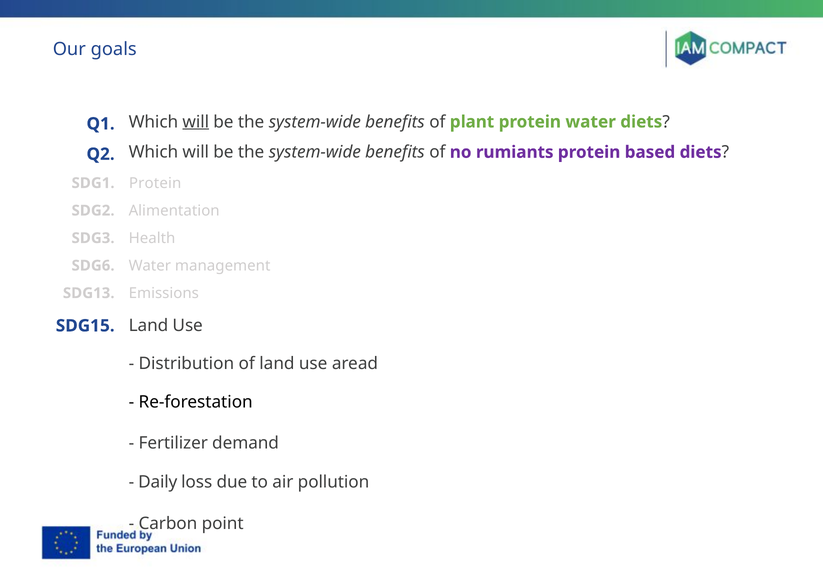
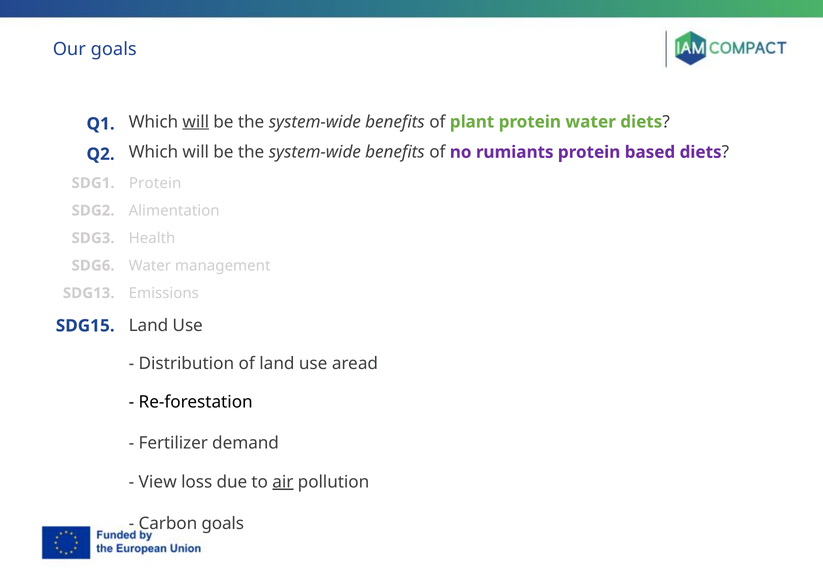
Daily: Daily -> View
air underline: none -> present
Carbon point: point -> goals
